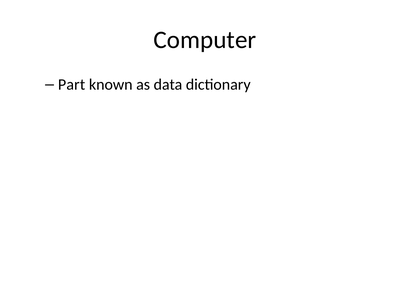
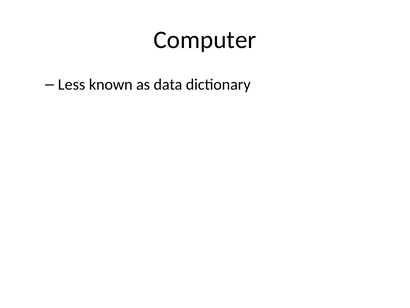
Part: Part -> Less
